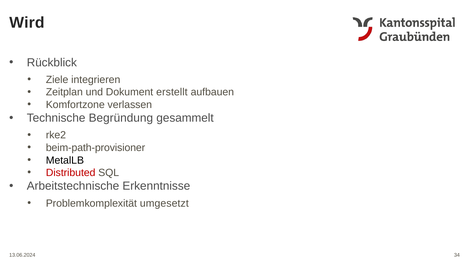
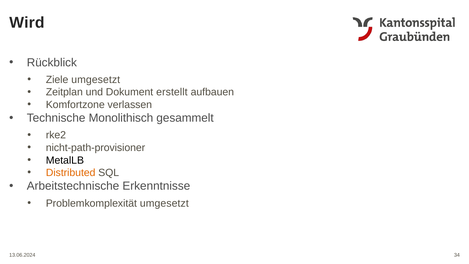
Ziele integrieren: integrieren -> umgesetzt
Begründung: Begründung -> Monolithisch
beim-path-provisioner: beim-path-provisioner -> nicht-path-provisioner
Distributed colour: red -> orange
